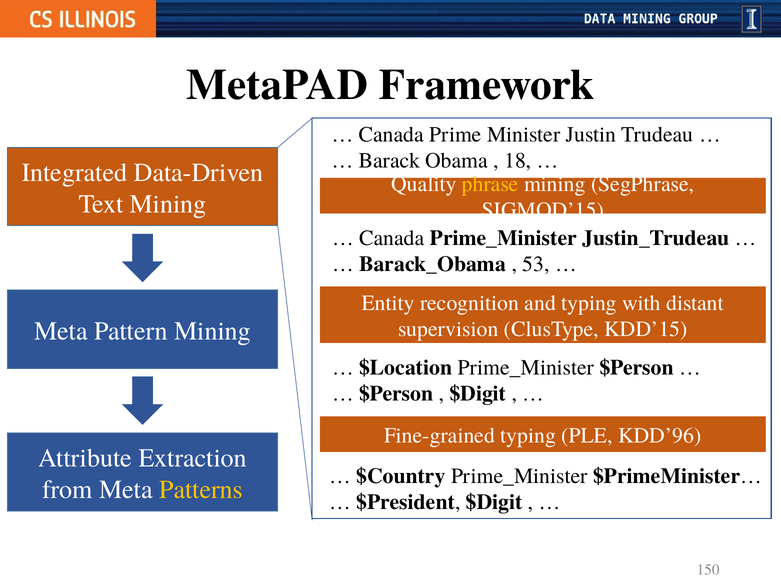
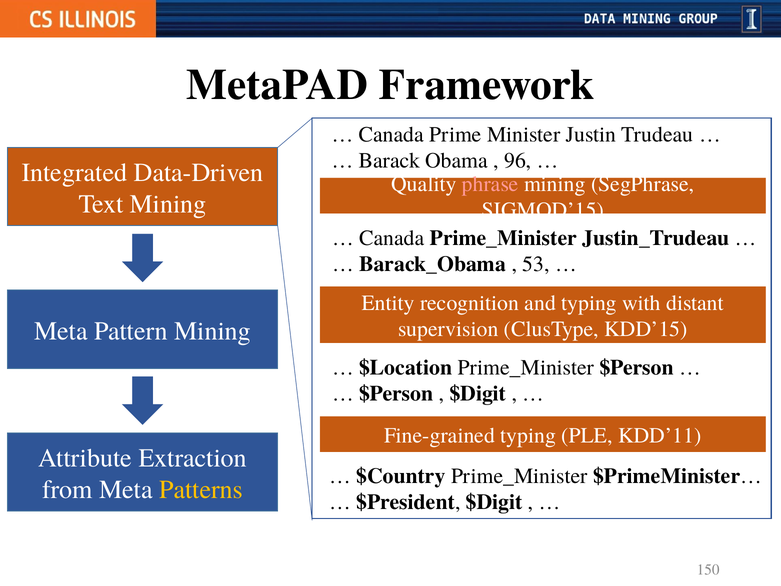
18: 18 -> 96
phrase colour: yellow -> pink
KDD’96: KDD’96 -> KDD’11
